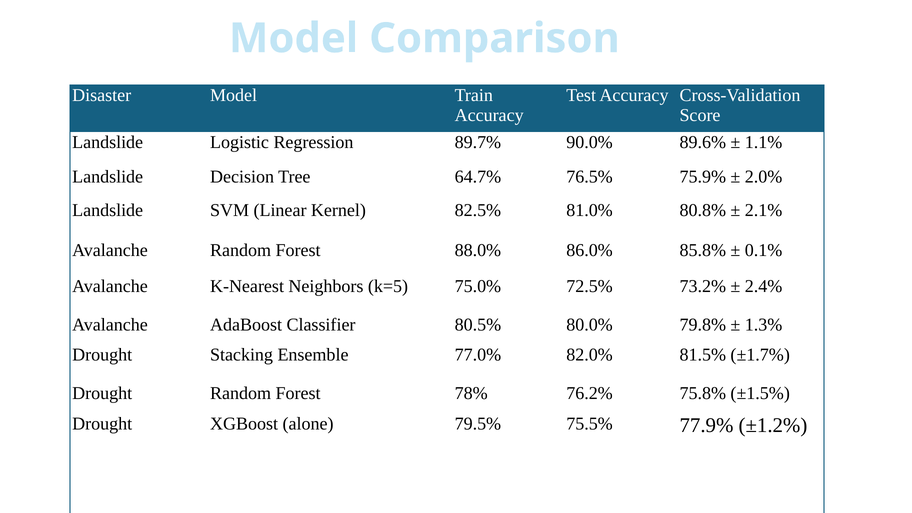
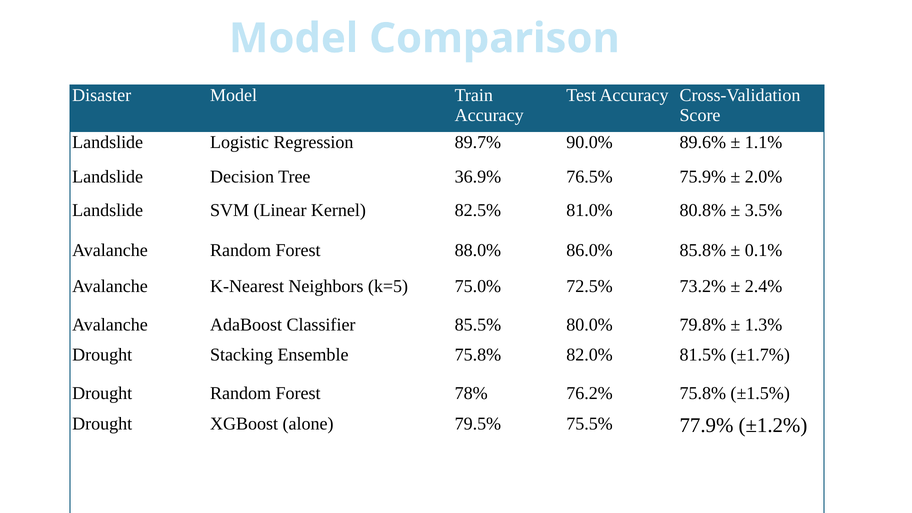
64.7%: 64.7% -> 36.9%
2.1%: 2.1% -> 3.5%
80.5%: 80.5% -> 85.5%
Ensemble 77.0%: 77.0% -> 75.8%
